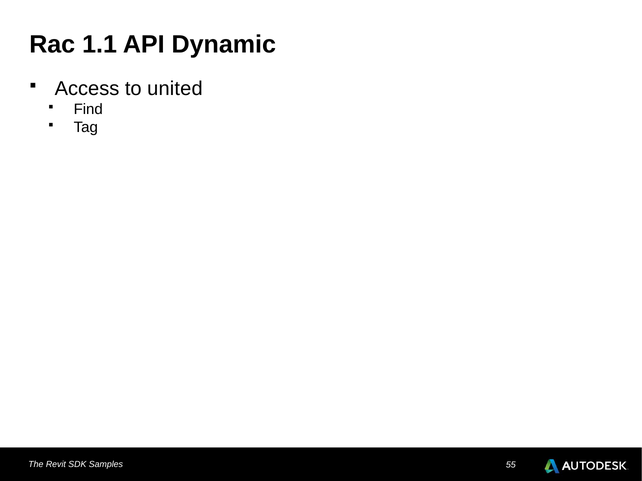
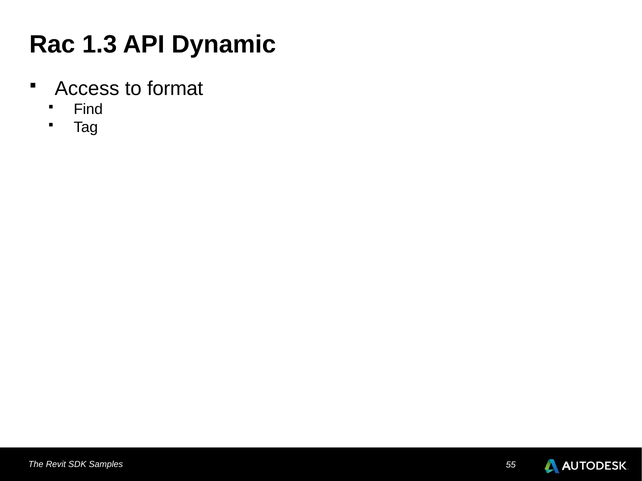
1.1: 1.1 -> 1.3
united: united -> format
